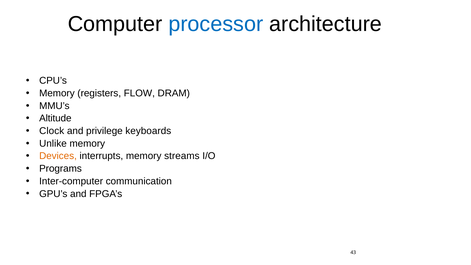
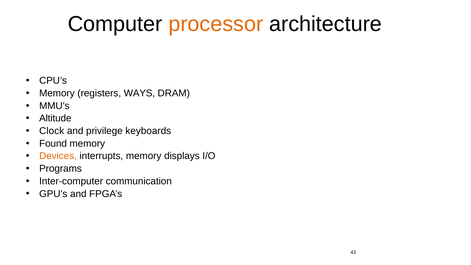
processor colour: blue -> orange
FLOW: FLOW -> WAYS
Unlike: Unlike -> Found
streams: streams -> displays
